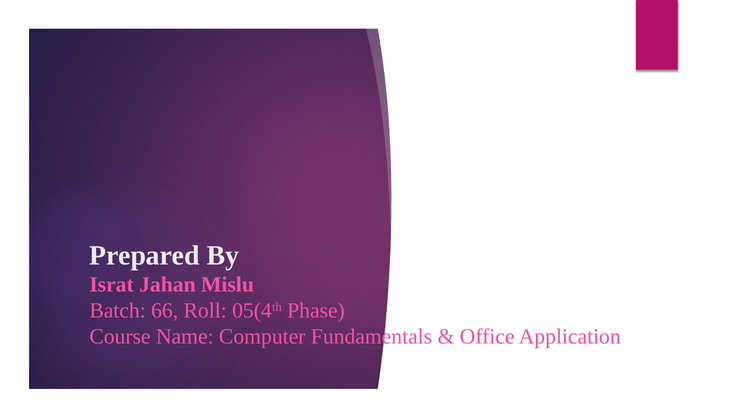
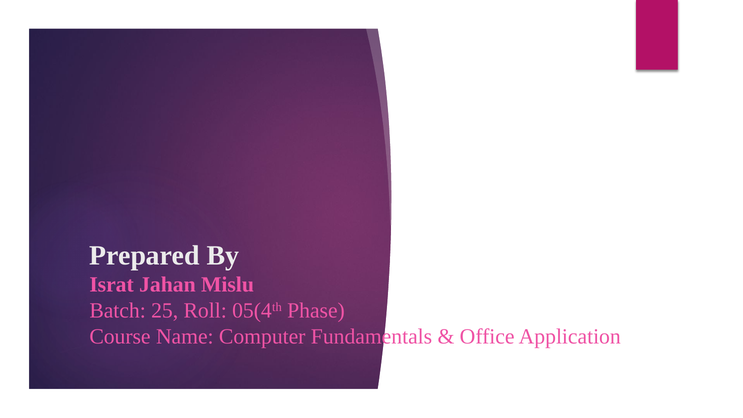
66: 66 -> 25
